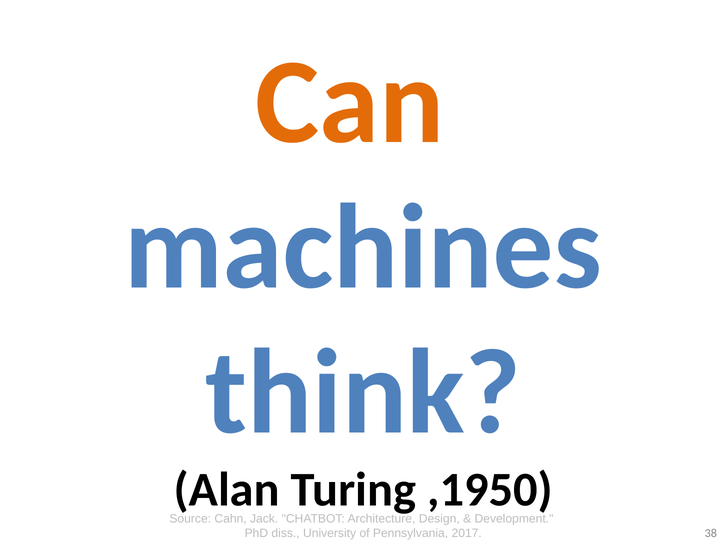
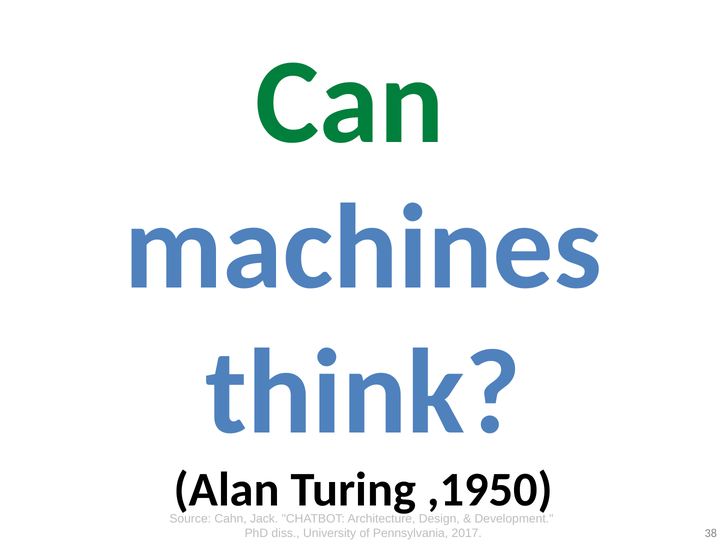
Can colour: orange -> green
